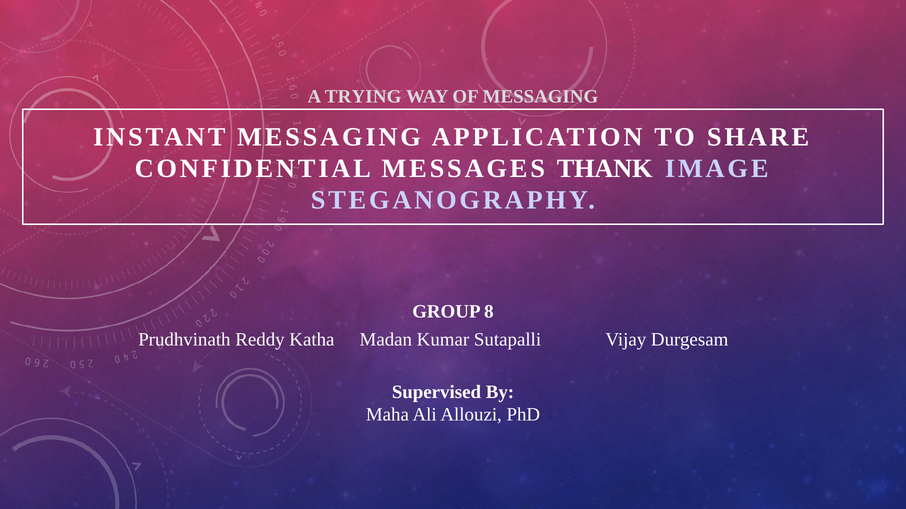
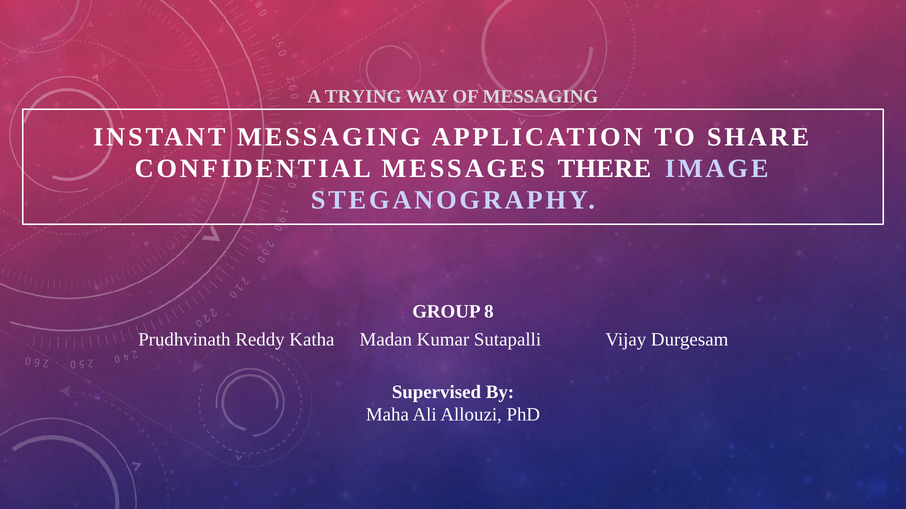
THANK: THANK -> THERE
